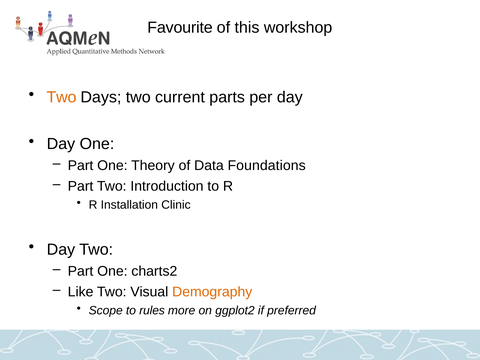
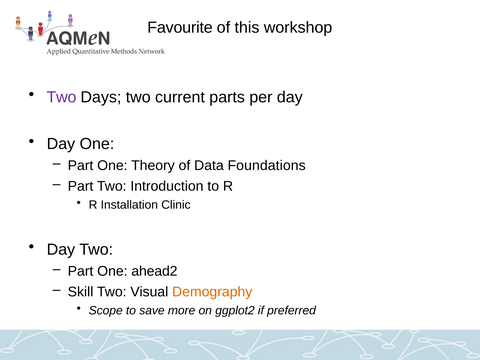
Two at (61, 97) colour: orange -> purple
charts2: charts2 -> ahead2
Like: Like -> Skill
rules: rules -> save
